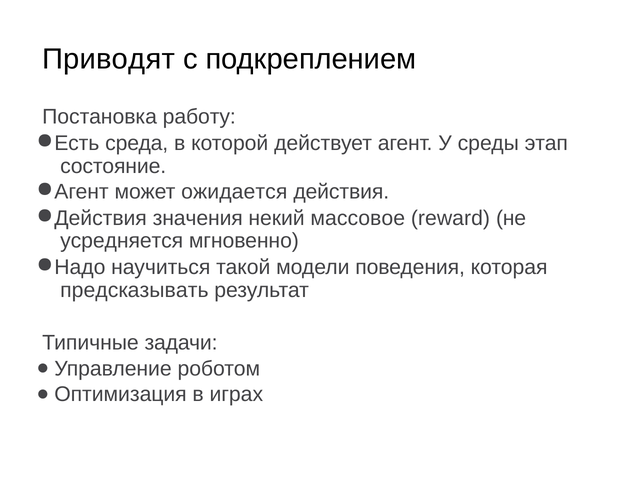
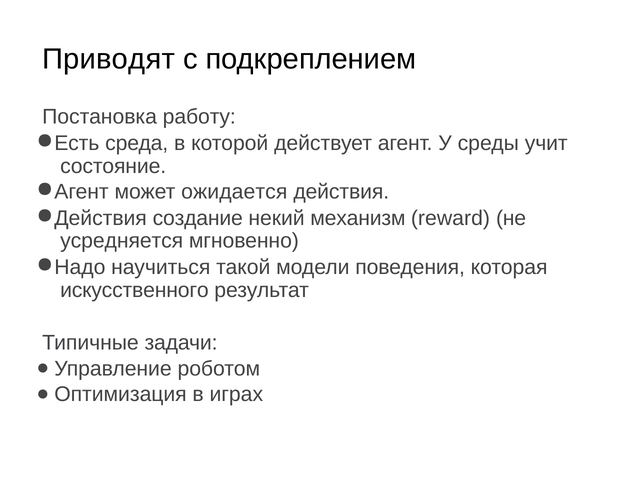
этап: этап -> учит
значения: значения -> создание
массовое: массовое -> механизм
предсказывать: предсказывать -> искусственного
